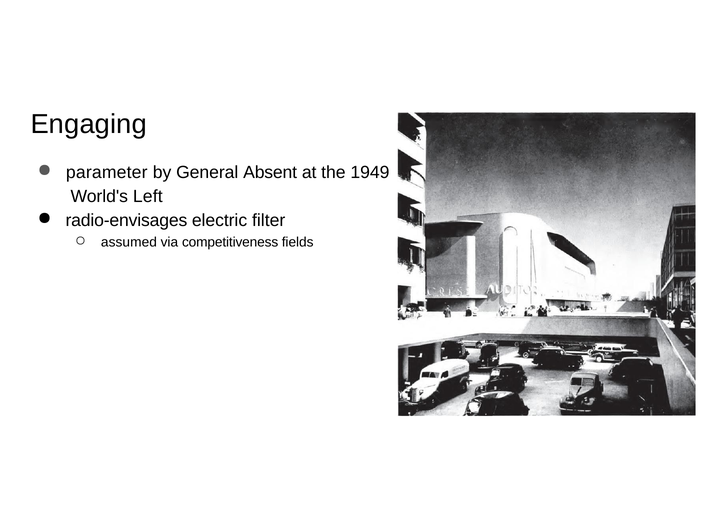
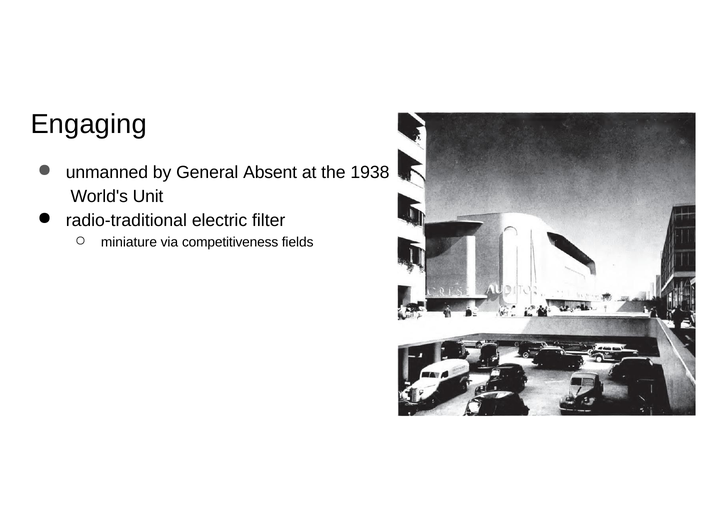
parameter: parameter -> unmanned
1949: 1949 -> 1938
Left: Left -> Unit
radio-envisages: radio-envisages -> radio-traditional
assumed: assumed -> miniature
